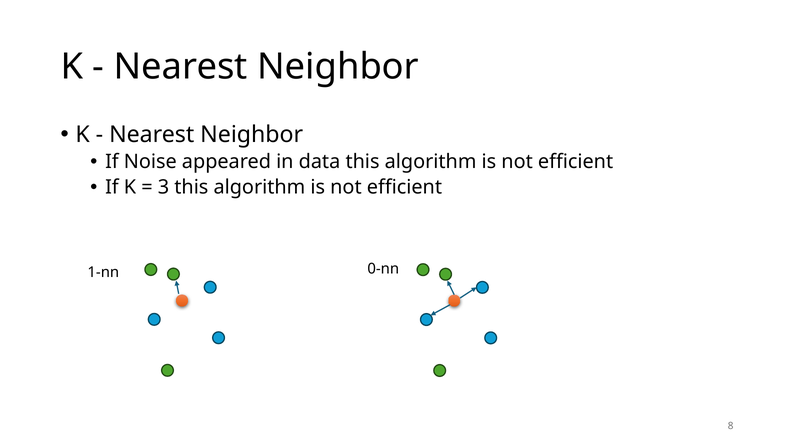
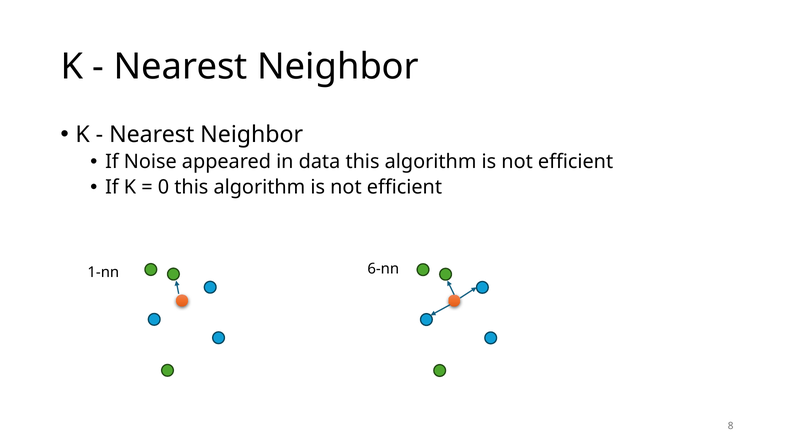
3: 3 -> 0
0-nn: 0-nn -> 6-nn
